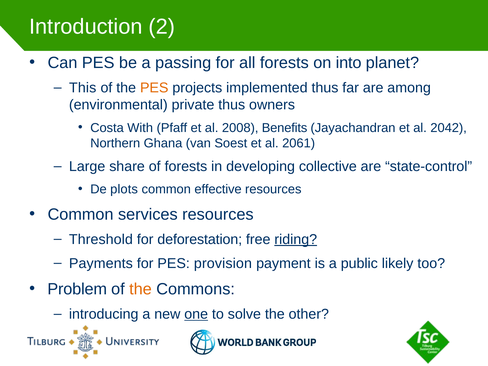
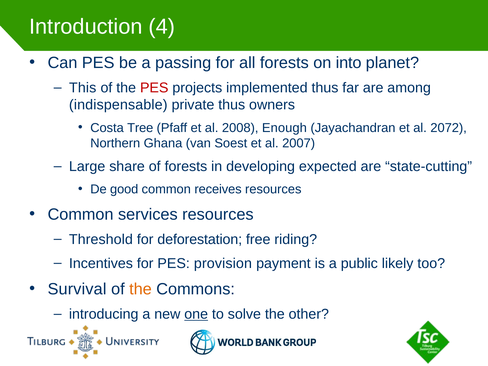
2: 2 -> 4
PES at (154, 88) colour: orange -> red
environmental: environmental -> indispensable
With: With -> Tree
Benefits: Benefits -> Enough
2042: 2042 -> 2072
2061: 2061 -> 2007
collective: collective -> expected
state-control: state-control -> state-cutting
plots: plots -> good
effective: effective -> receives
riding underline: present -> none
Payments: Payments -> Incentives
Problem: Problem -> Survival
